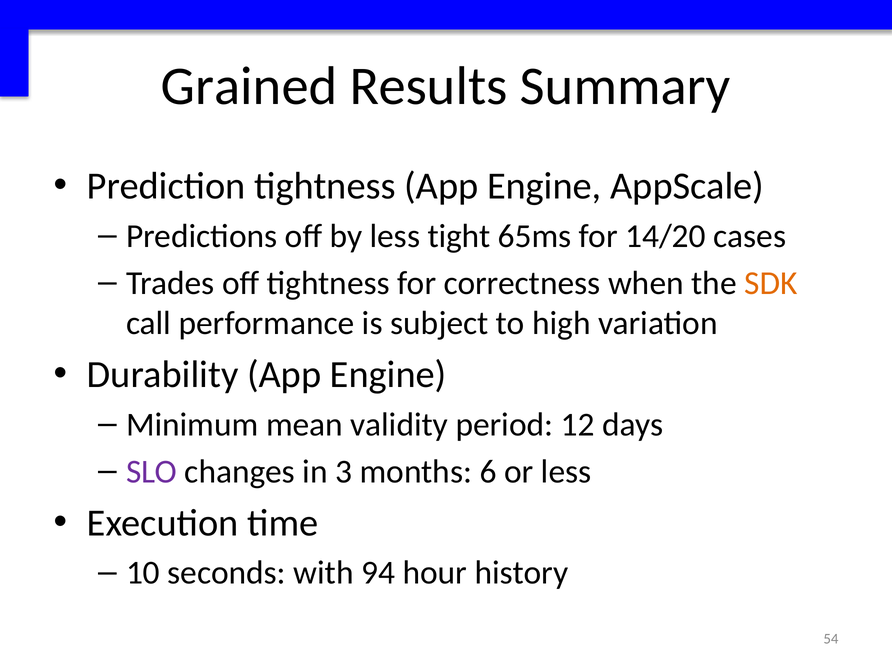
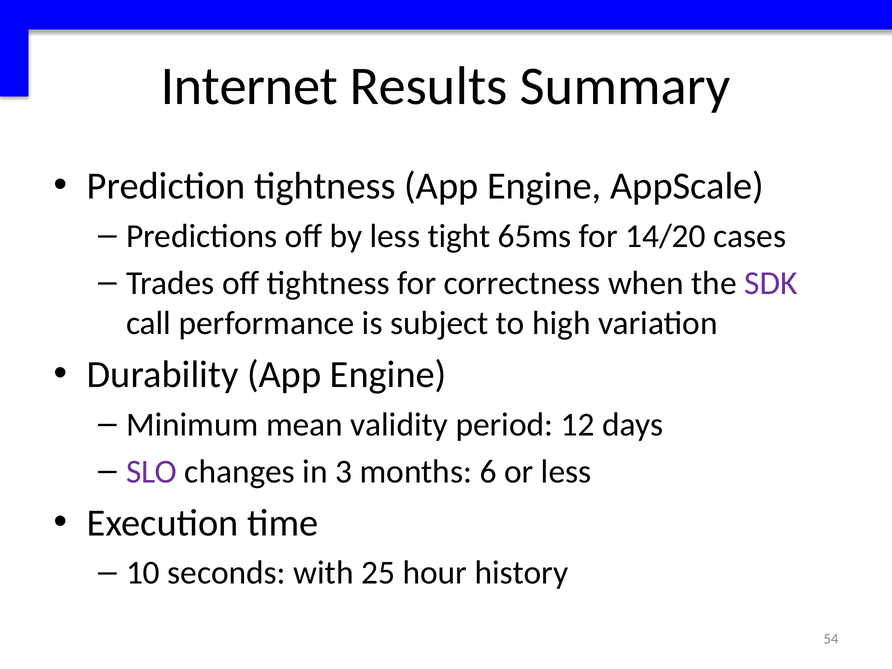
Grained: Grained -> Internet
SDK colour: orange -> purple
94: 94 -> 25
